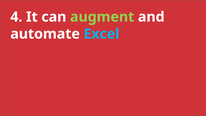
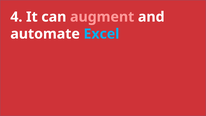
augment colour: light green -> pink
